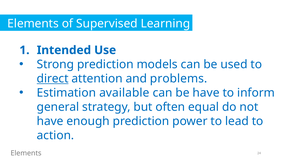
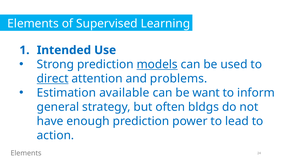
models underline: none -> present
be have: have -> want
equal: equal -> bldgs
